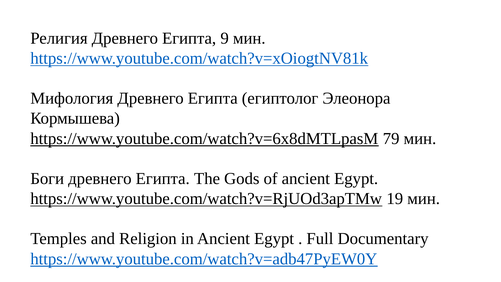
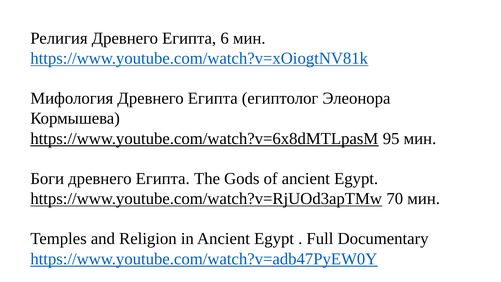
9: 9 -> 6
79: 79 -> 95
19: 19 -> 70
